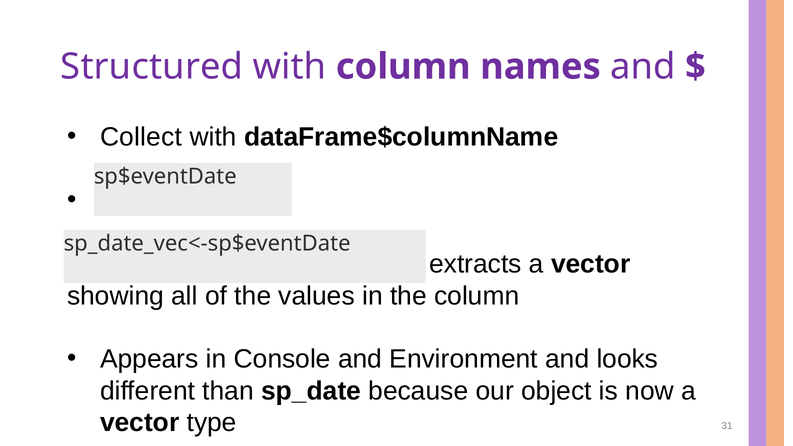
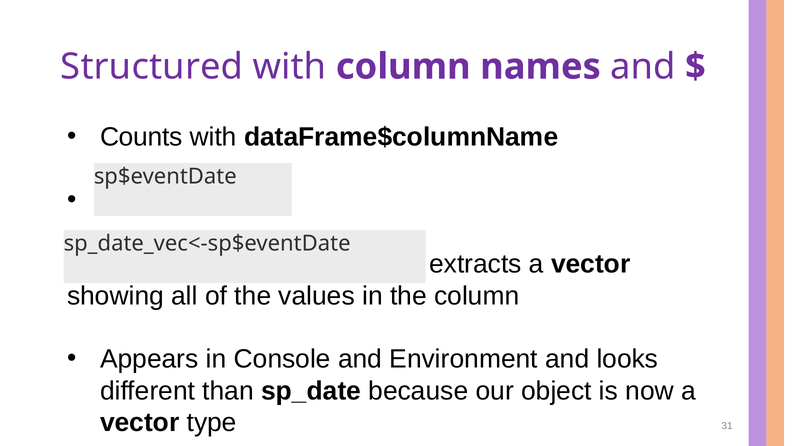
Collect: Collect -> Counts
